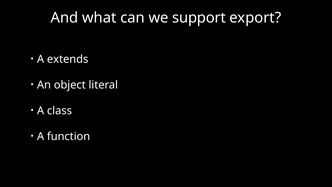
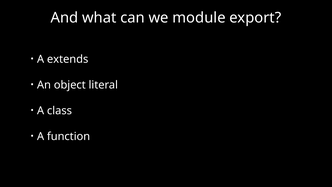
support: support -> module
